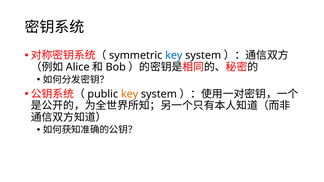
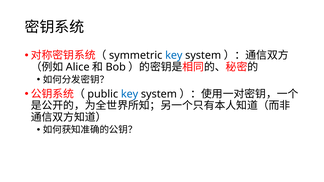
key at (130, 94) colour: orange -> blue
